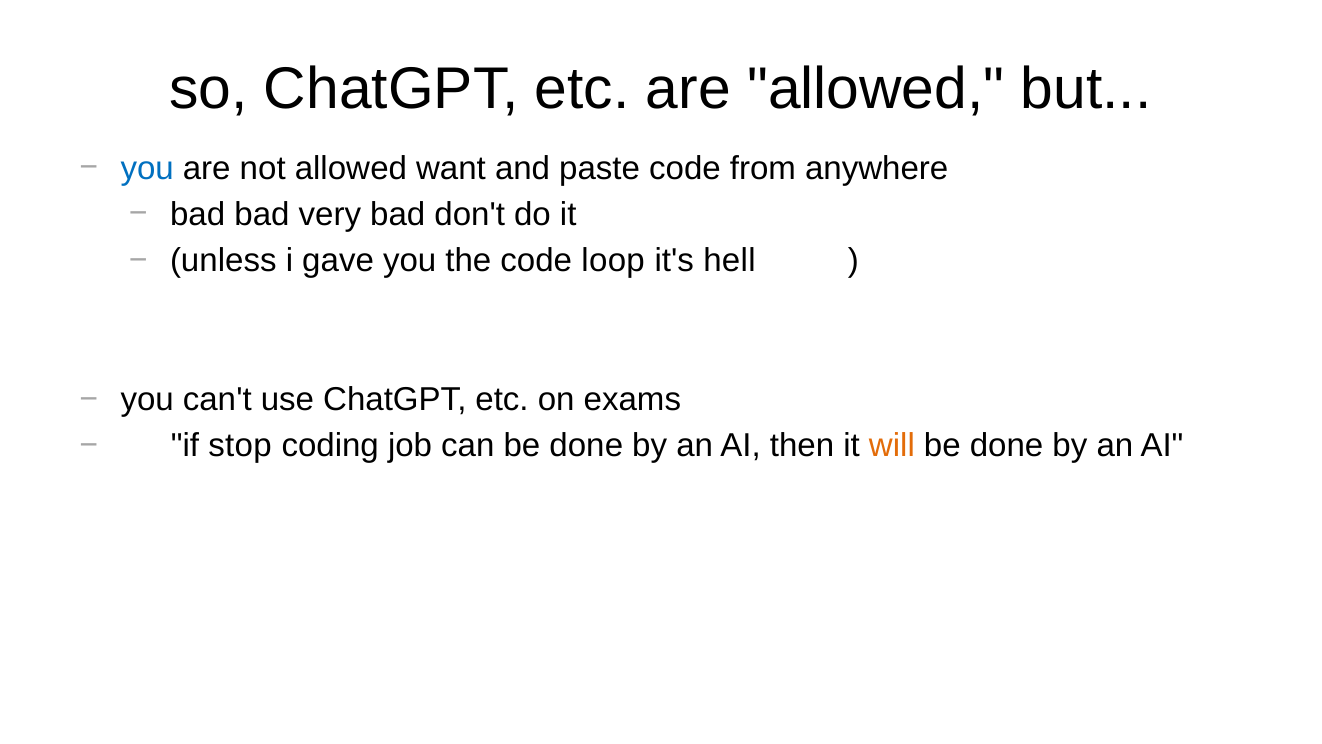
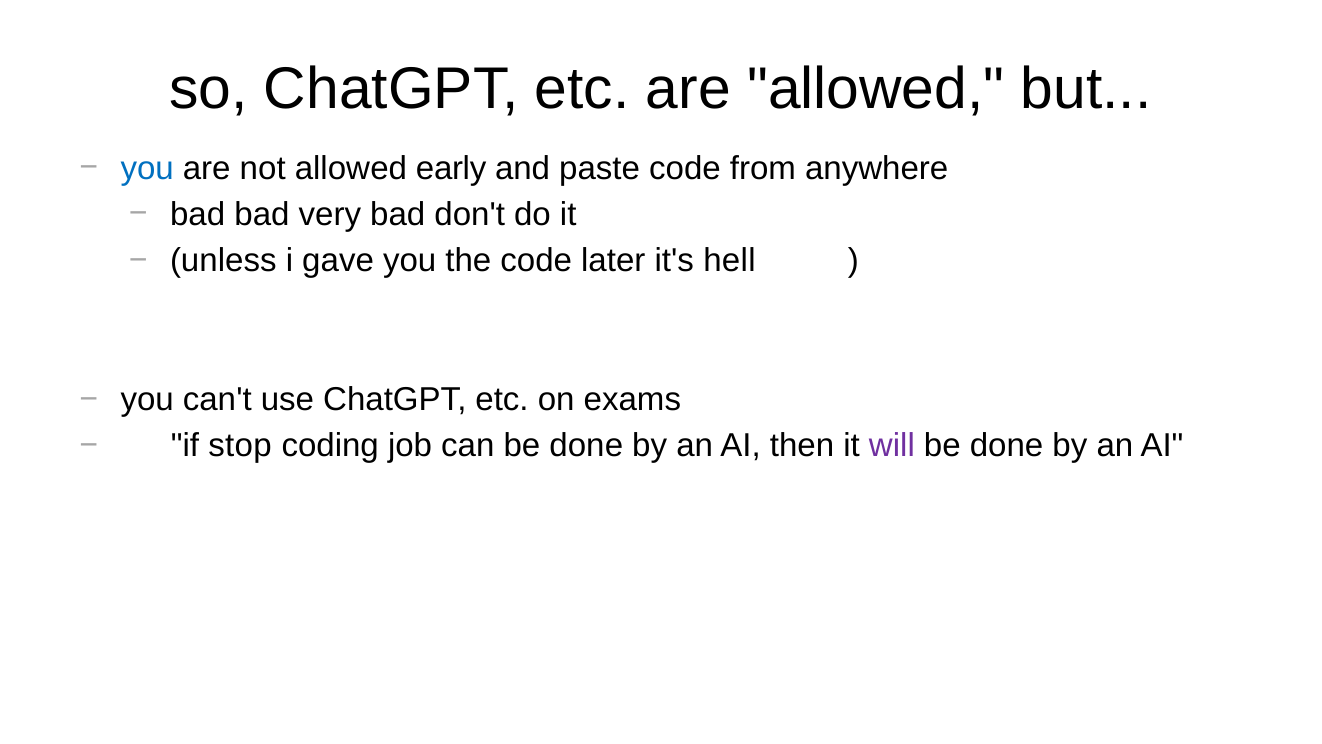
want: want -> early
loop: loop -> later
will colour: orange -> purple
